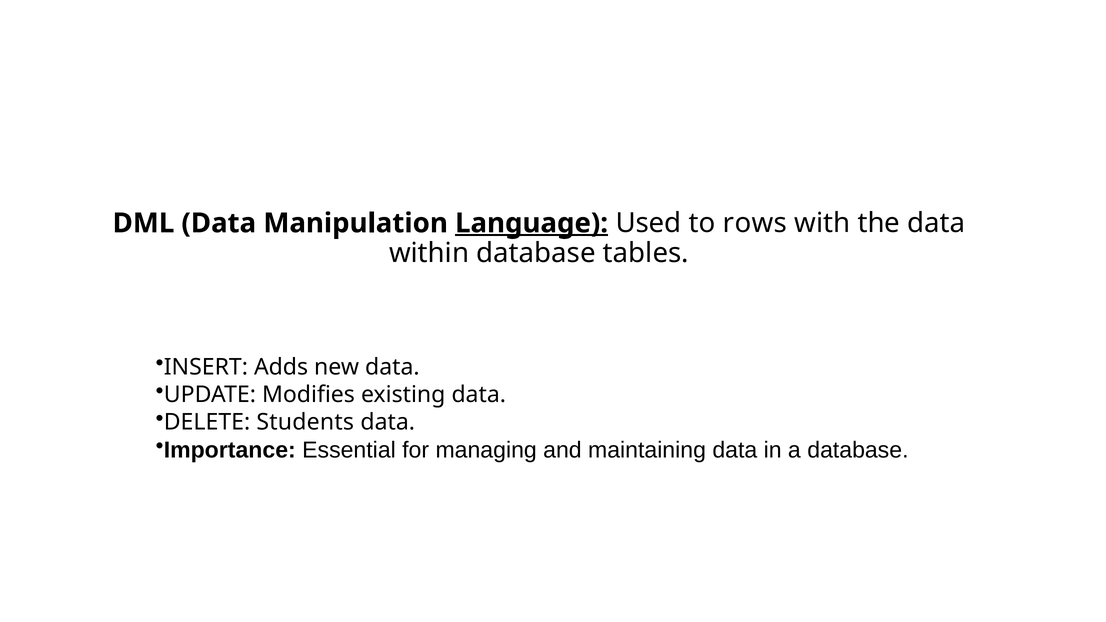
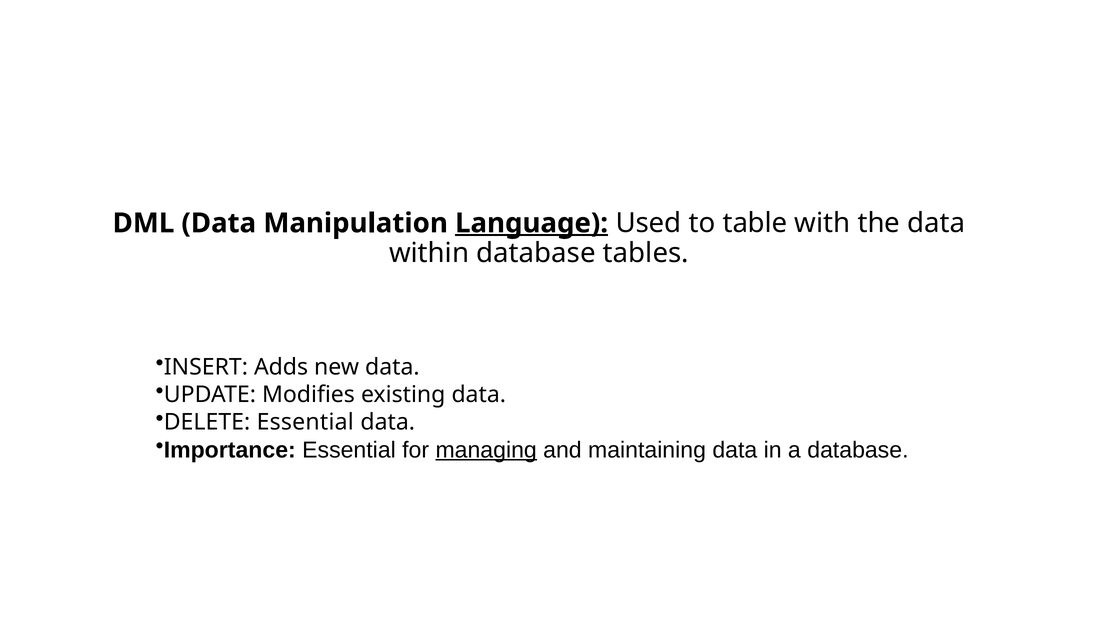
rows: rows -> table
DELETE Students: Students -> Essential
managing underline: none -> present
